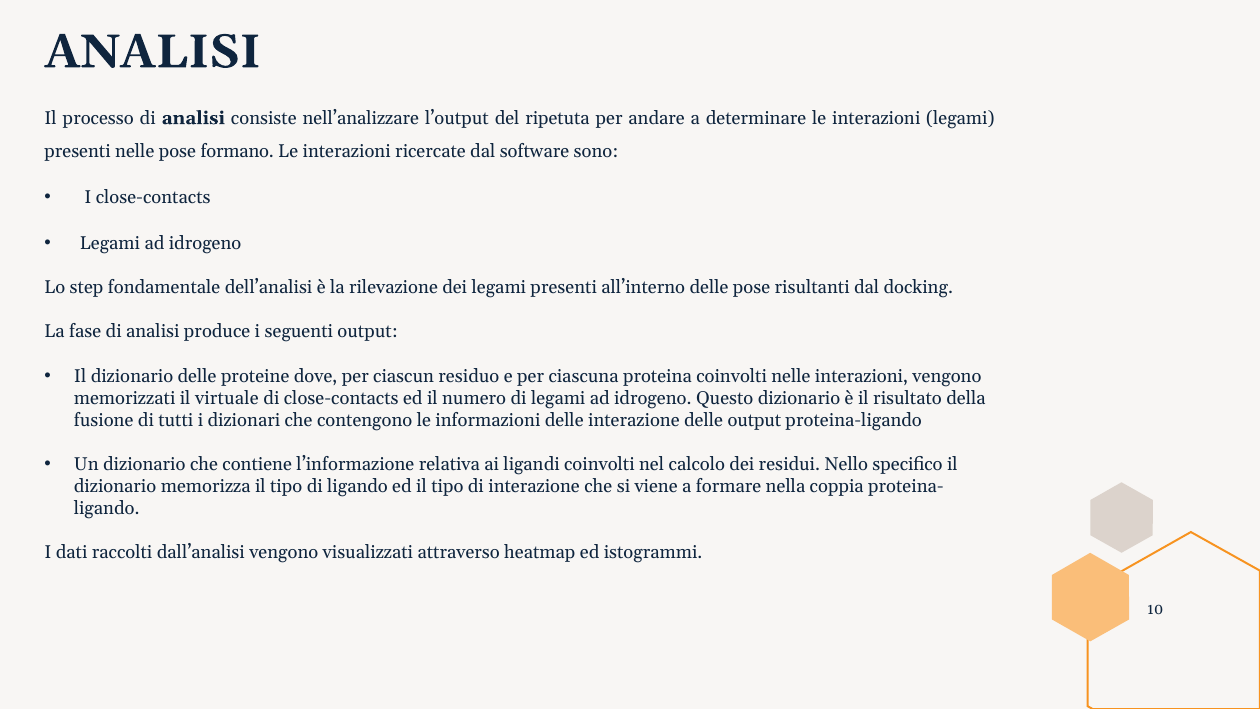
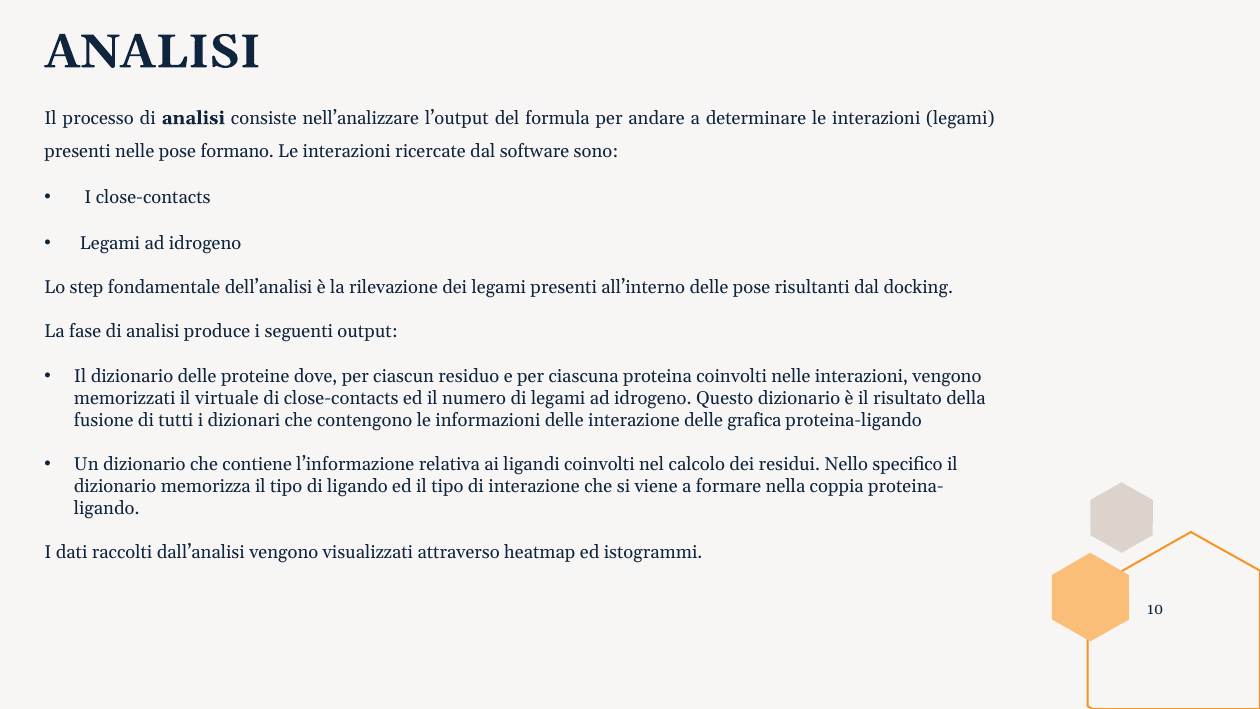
ripetuta: ripetuta -> formula
delle output: output -> grafica
